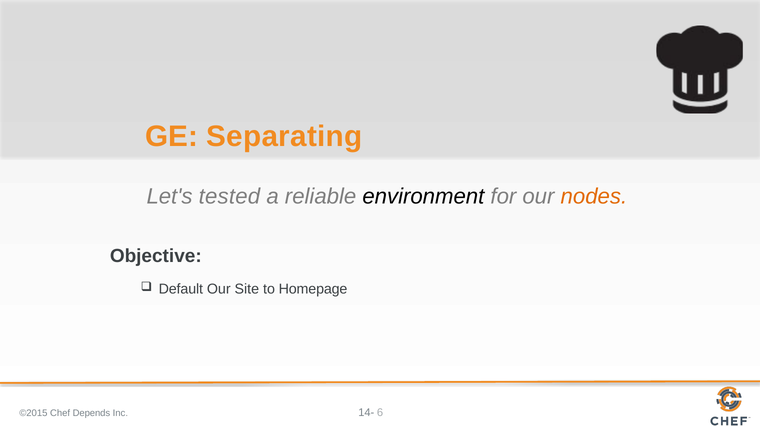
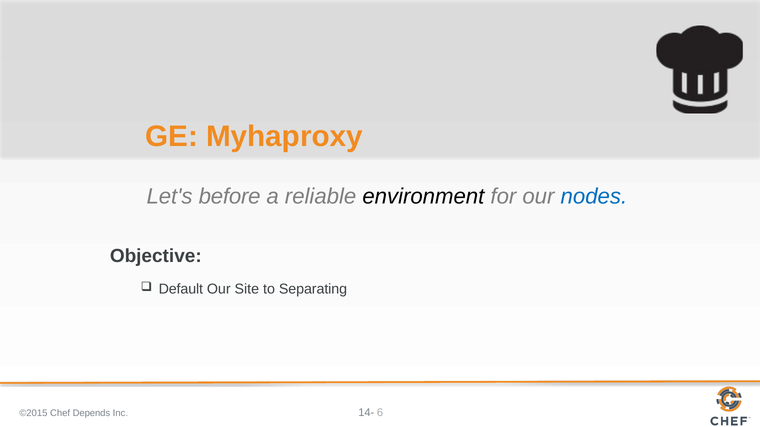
Separating: Separating -> Myhaproxy
tested: tested -> before
nodes colour: orange -> blue
Homepage: Homepage -> Separating
